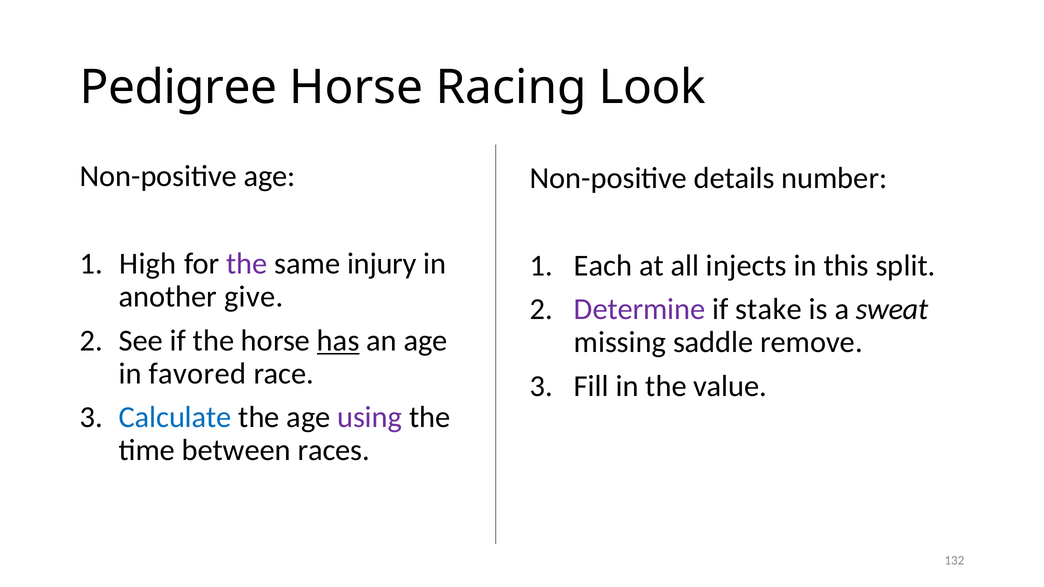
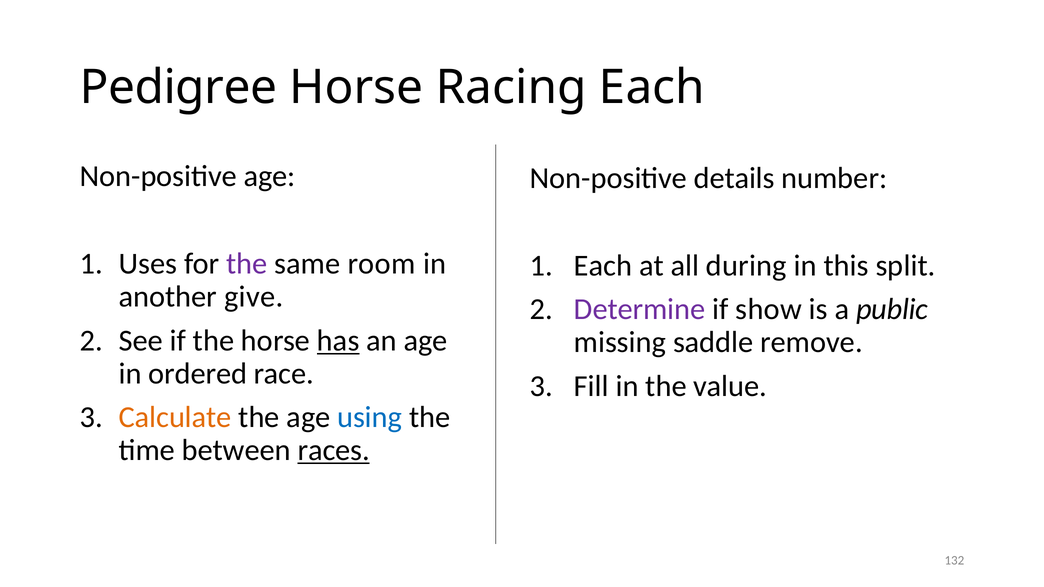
Racing Look: Look -> Each
High: High -> Uses
injury: injury -> room
injects: injects -> during
stake: stake -> show
sweat: sweat -> public
favored: favored -> ordered
Calculate colour: blue -> orange
using colour: purple -> blue
races underline: none -> present
